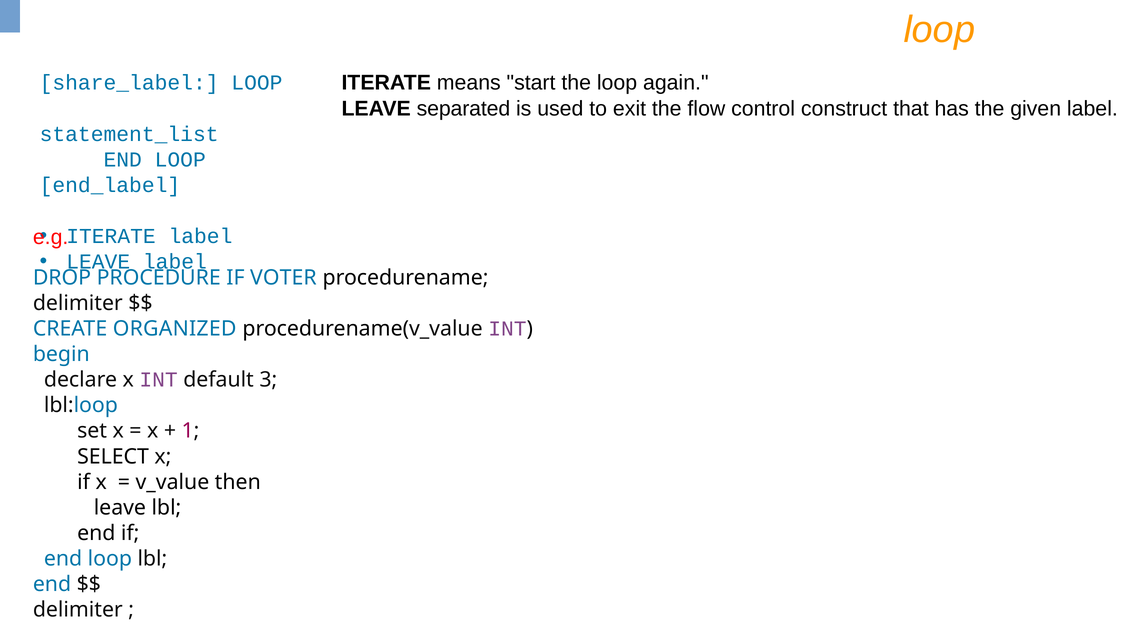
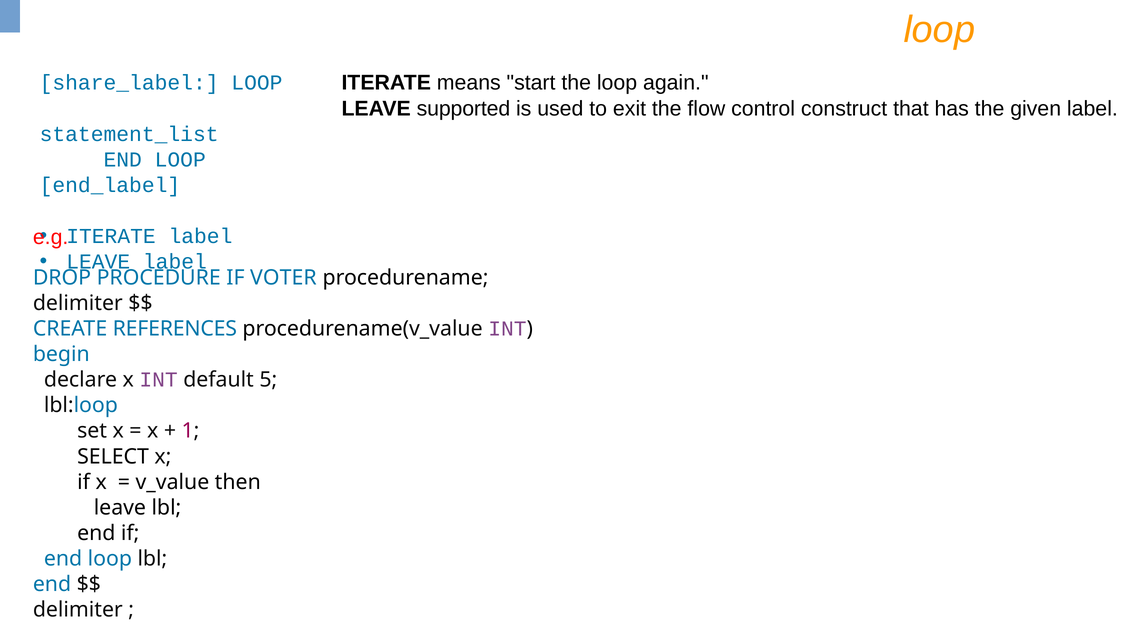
separated: separated -> supported
ORGANIZED: ORGANIZED -> REFERENCES
3: 3 -> 5
